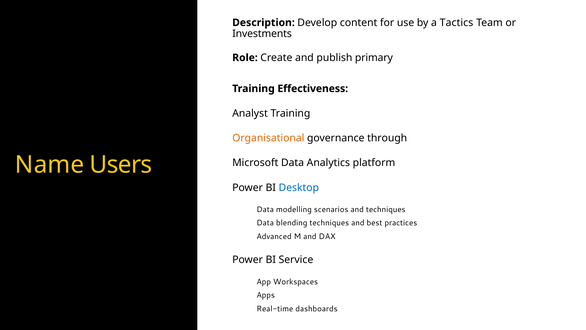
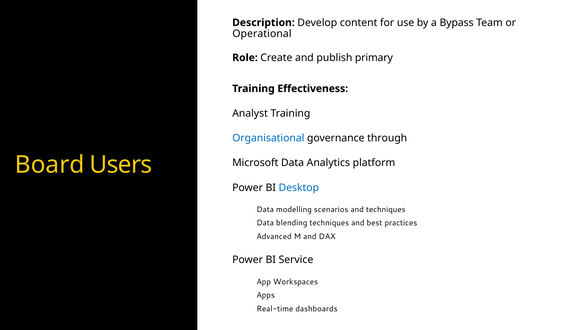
Tactics: Tactics -> Bypass
Investments: Investments -> Operational
Organisational colour: orange -> blue
Name: Name -> Board
